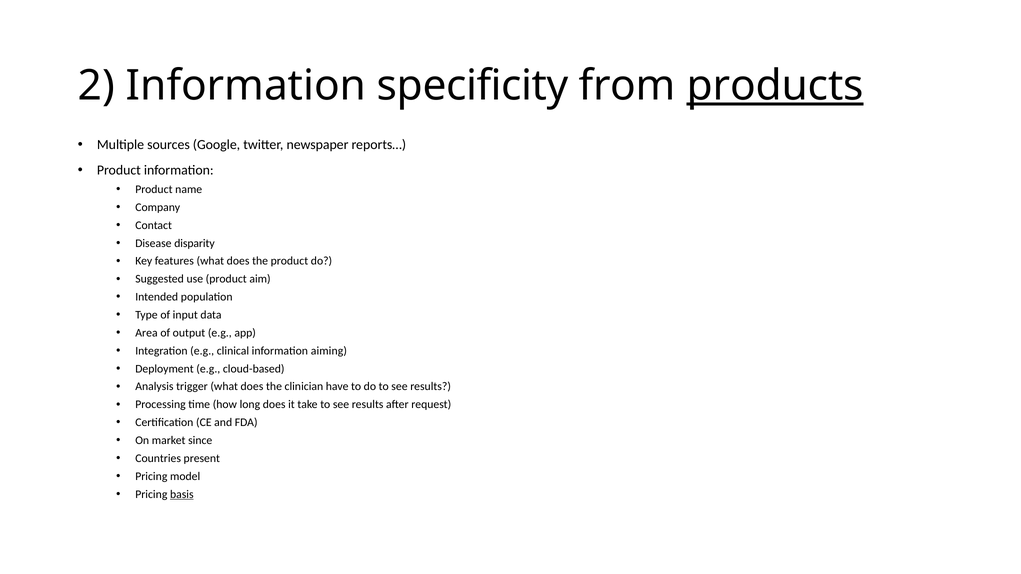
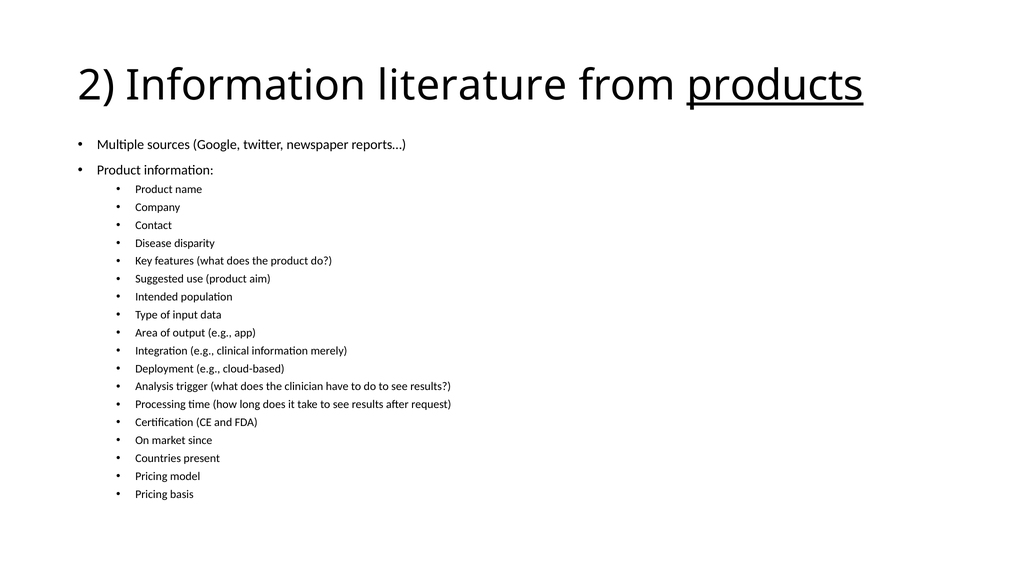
specificity: specificity -> literature
aiming: aiming -> merely
basis underline: present -> none
